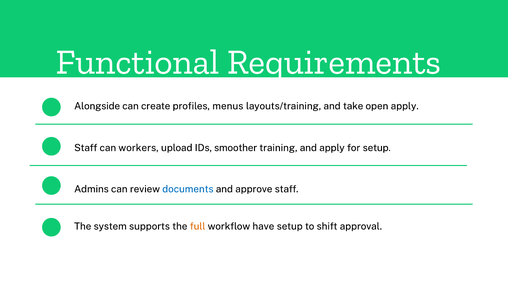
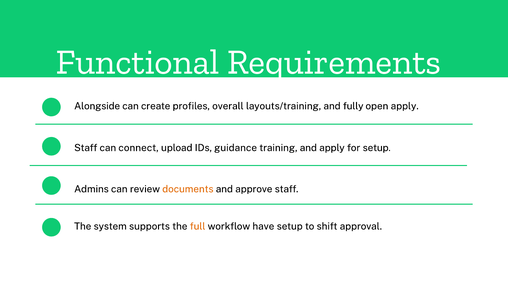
menus: menus -> overall
take: take -> fully
workers: workers -> connect
smoother: smoother -> guidance
documents colour: blue -> orange
